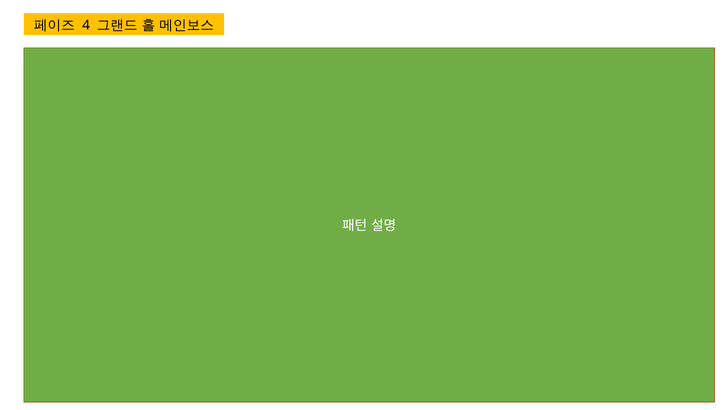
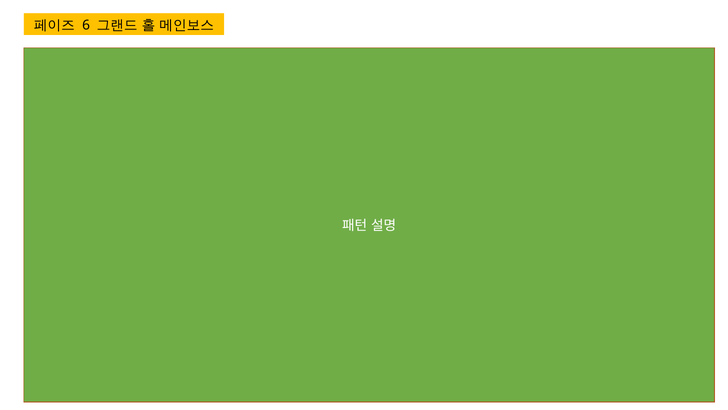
4: 4 -> 6
